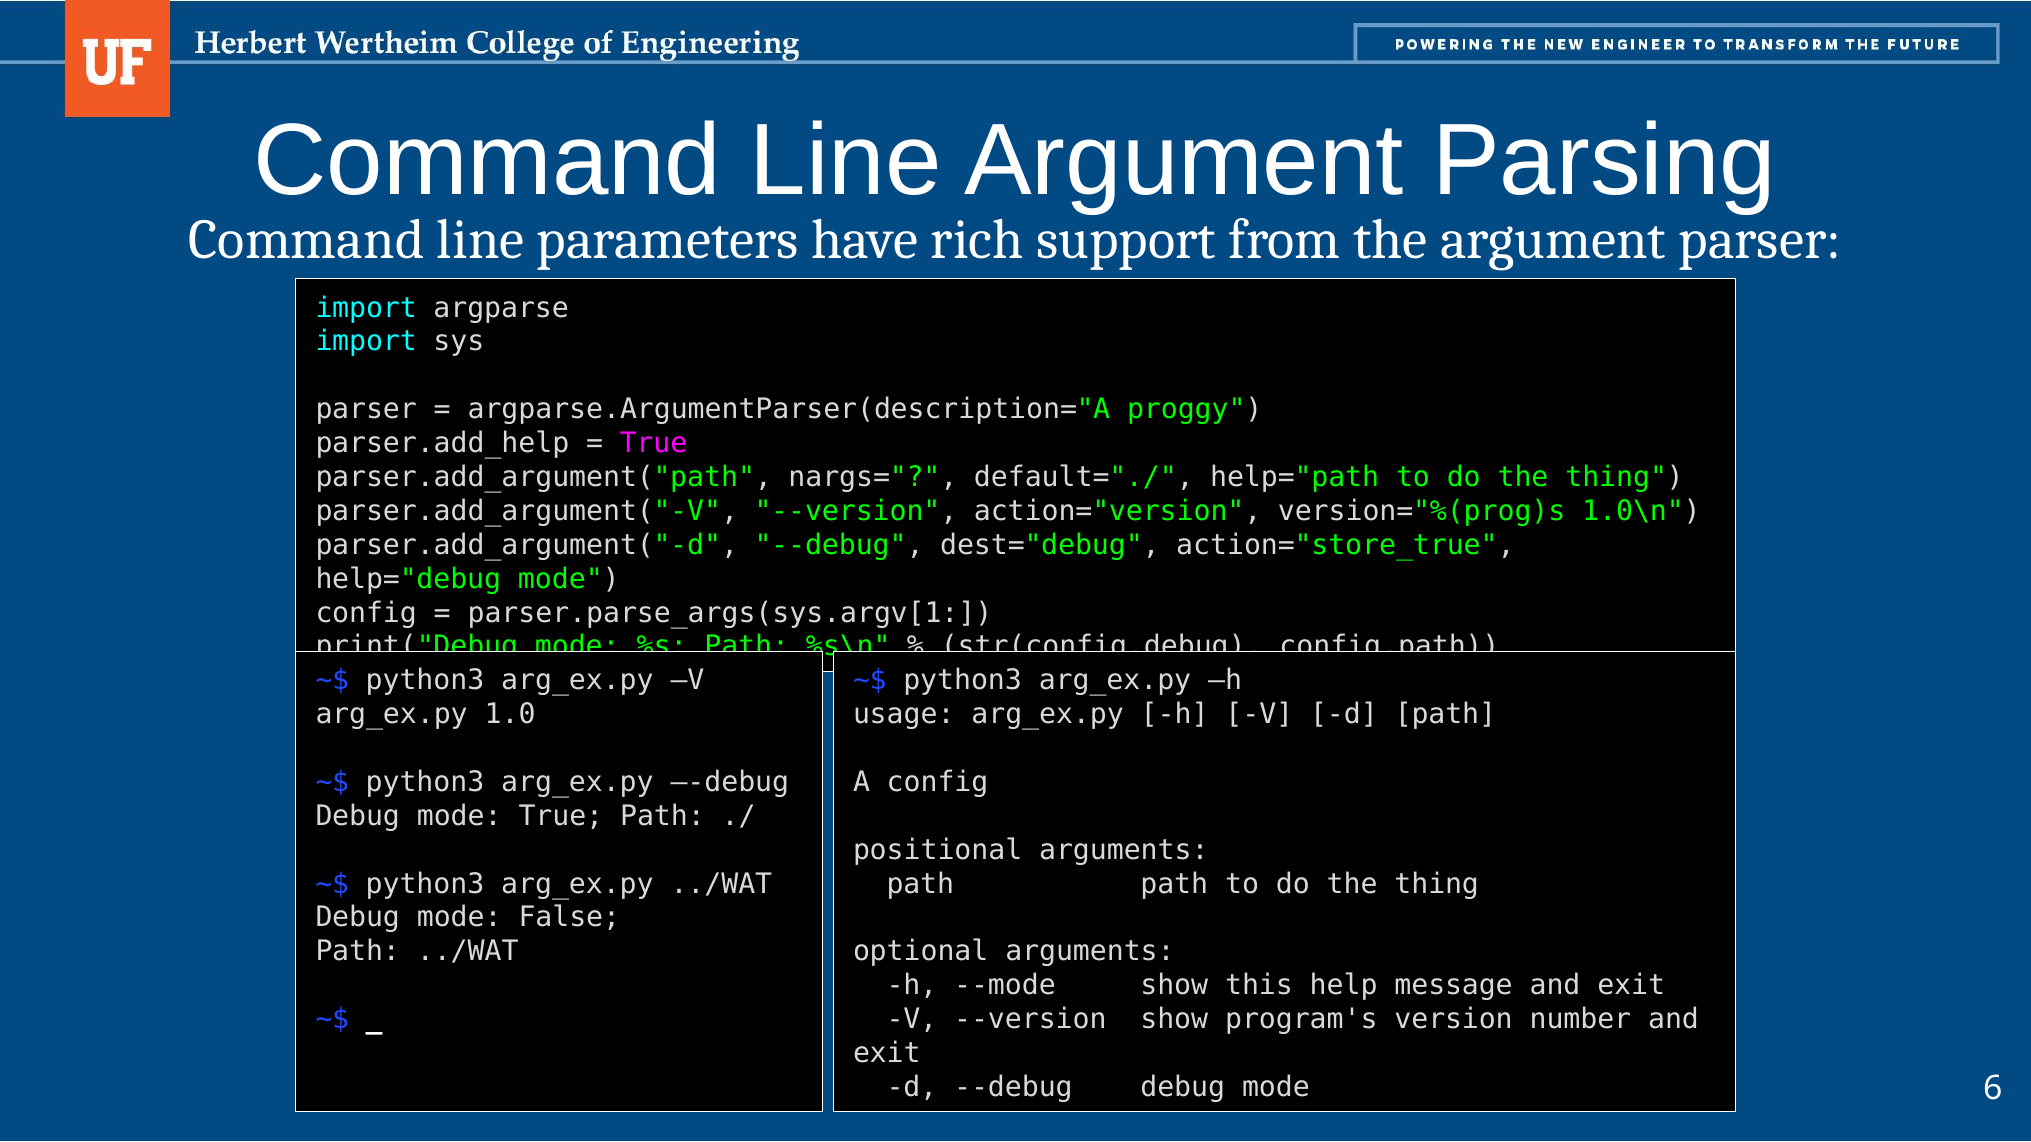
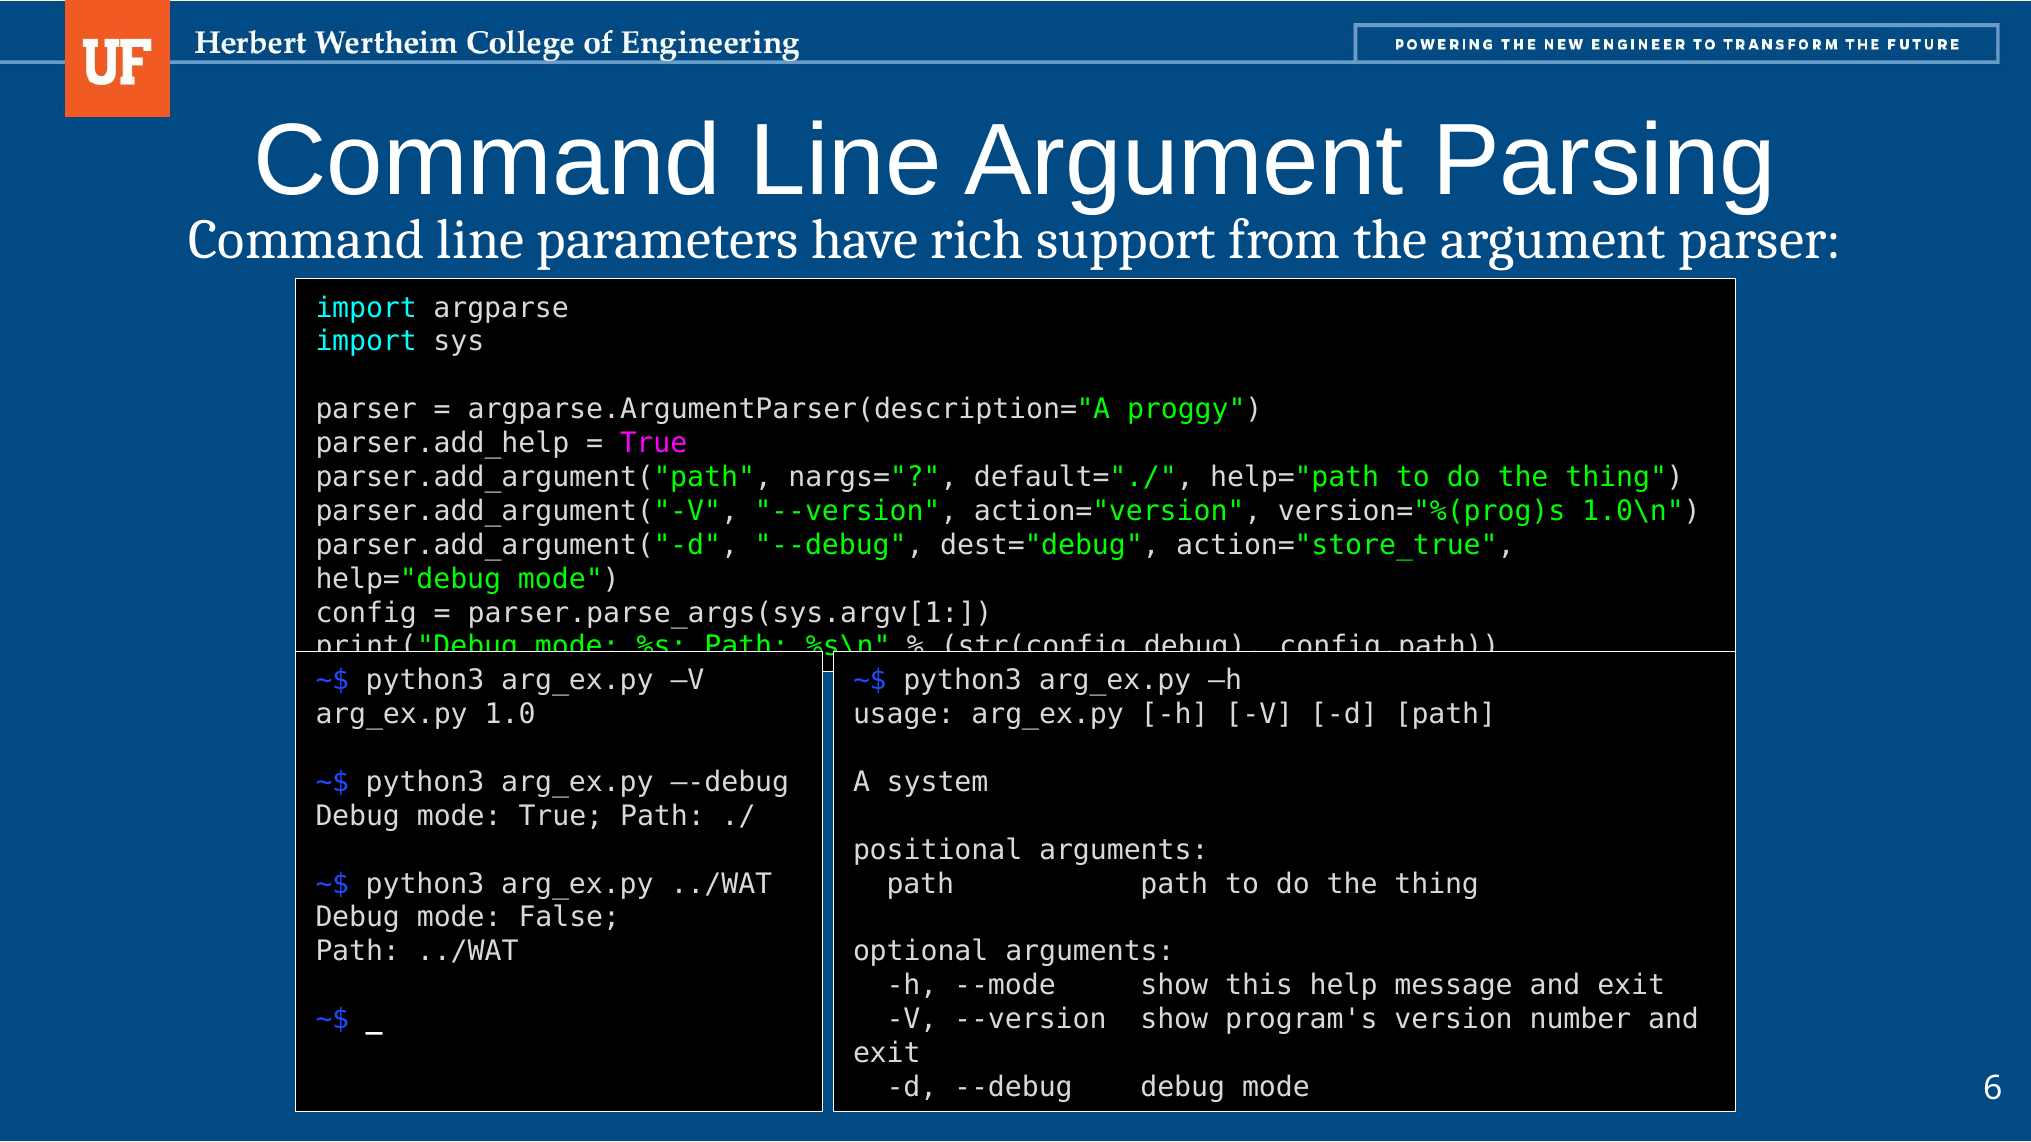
A config: config -> system
